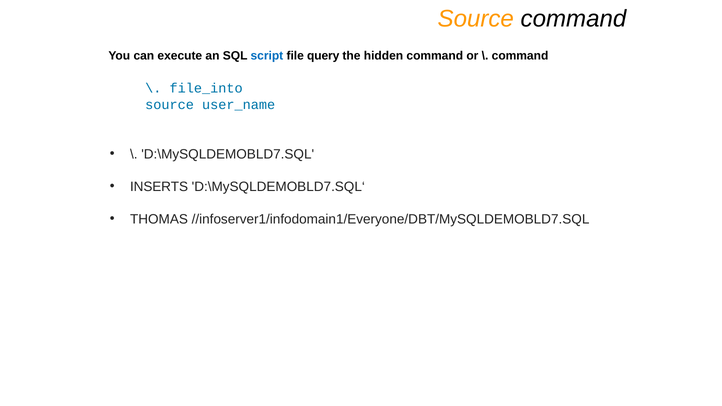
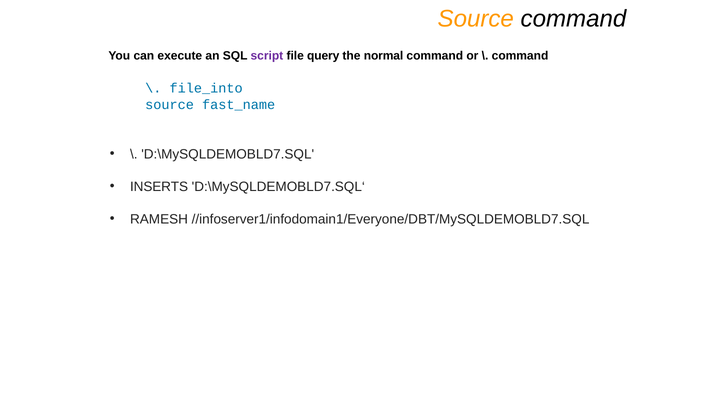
script colour: blue -> purple
hidden: hidden -> normal
user_name: user_name -> fast_name
THOMAS: THOMAS -> RAMESH
